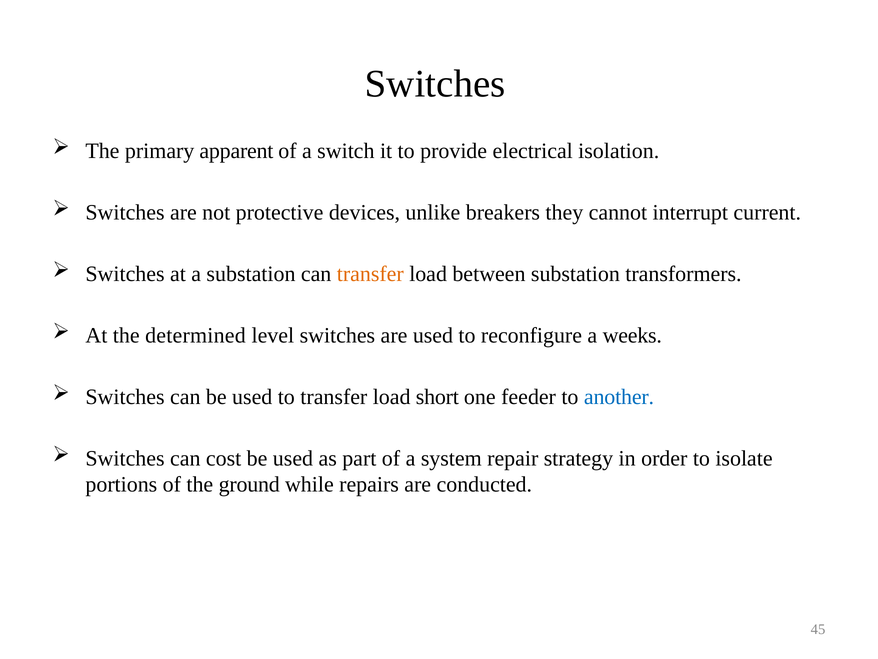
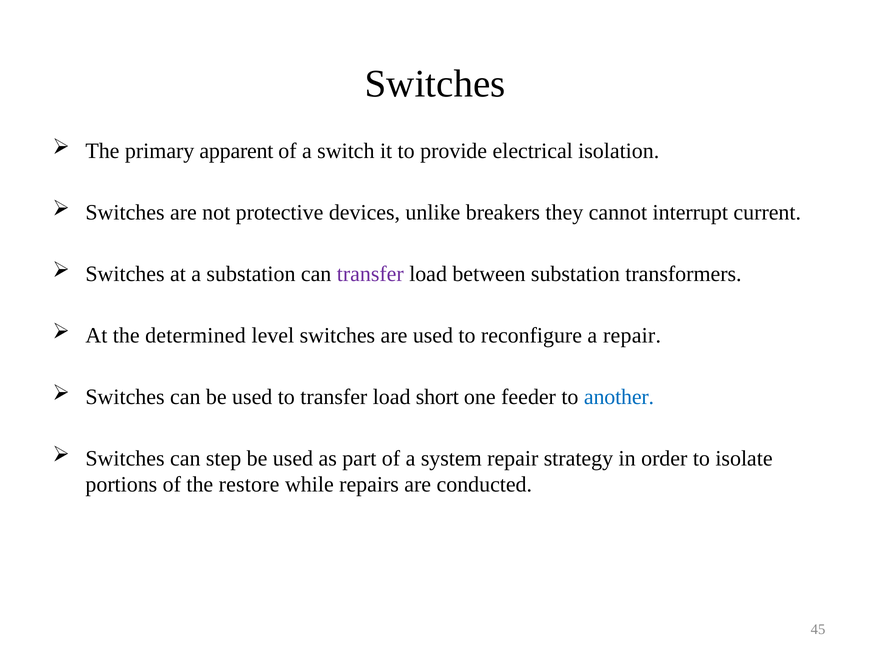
transfer at (370, 274) colour: orange -> purple
a weeks: weeks -> repair
cost: cost -> step
ground: ground -> restore
